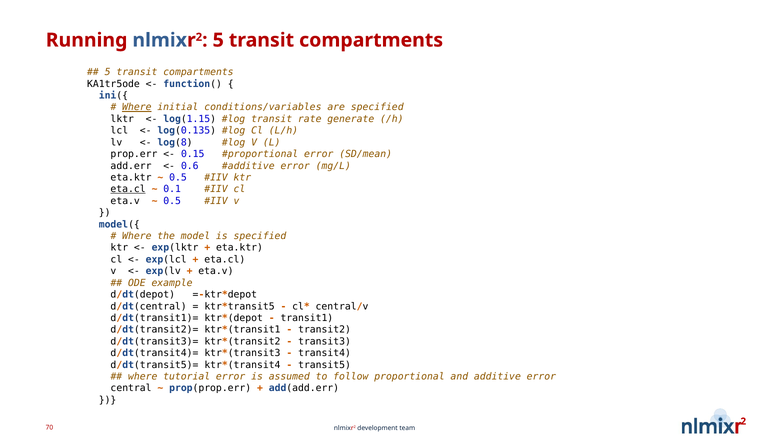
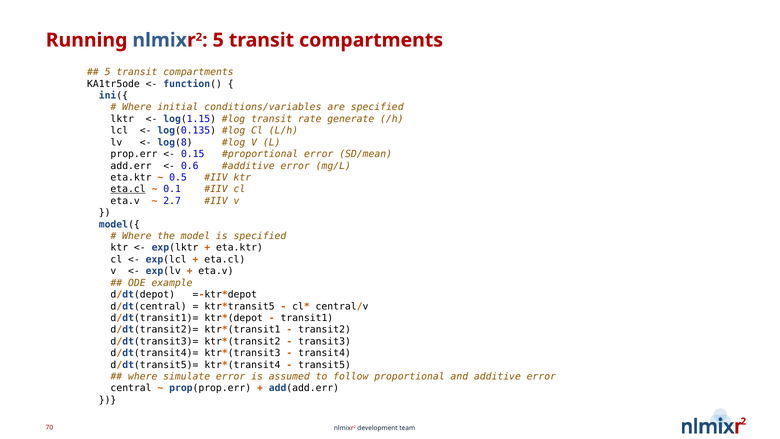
Where at (137, 107) underline: present -> none
0.5 at (172, 201): 0.5 -> 2.7
tutorial: tutorial -> simulate
